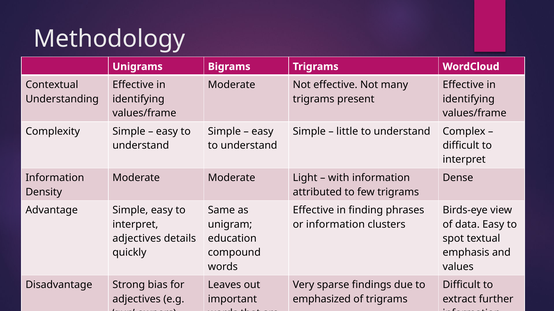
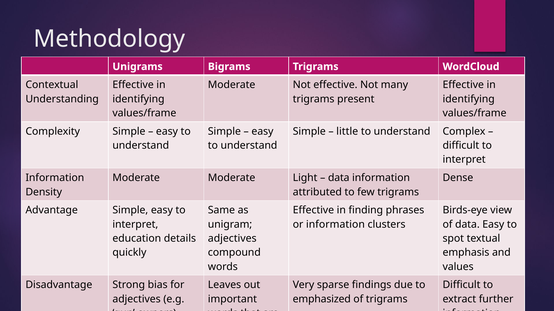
with at (339, 178): with -> data
adjectives at (137, 239): adjectives -> education
education at (232, 239): education -> adjectives
